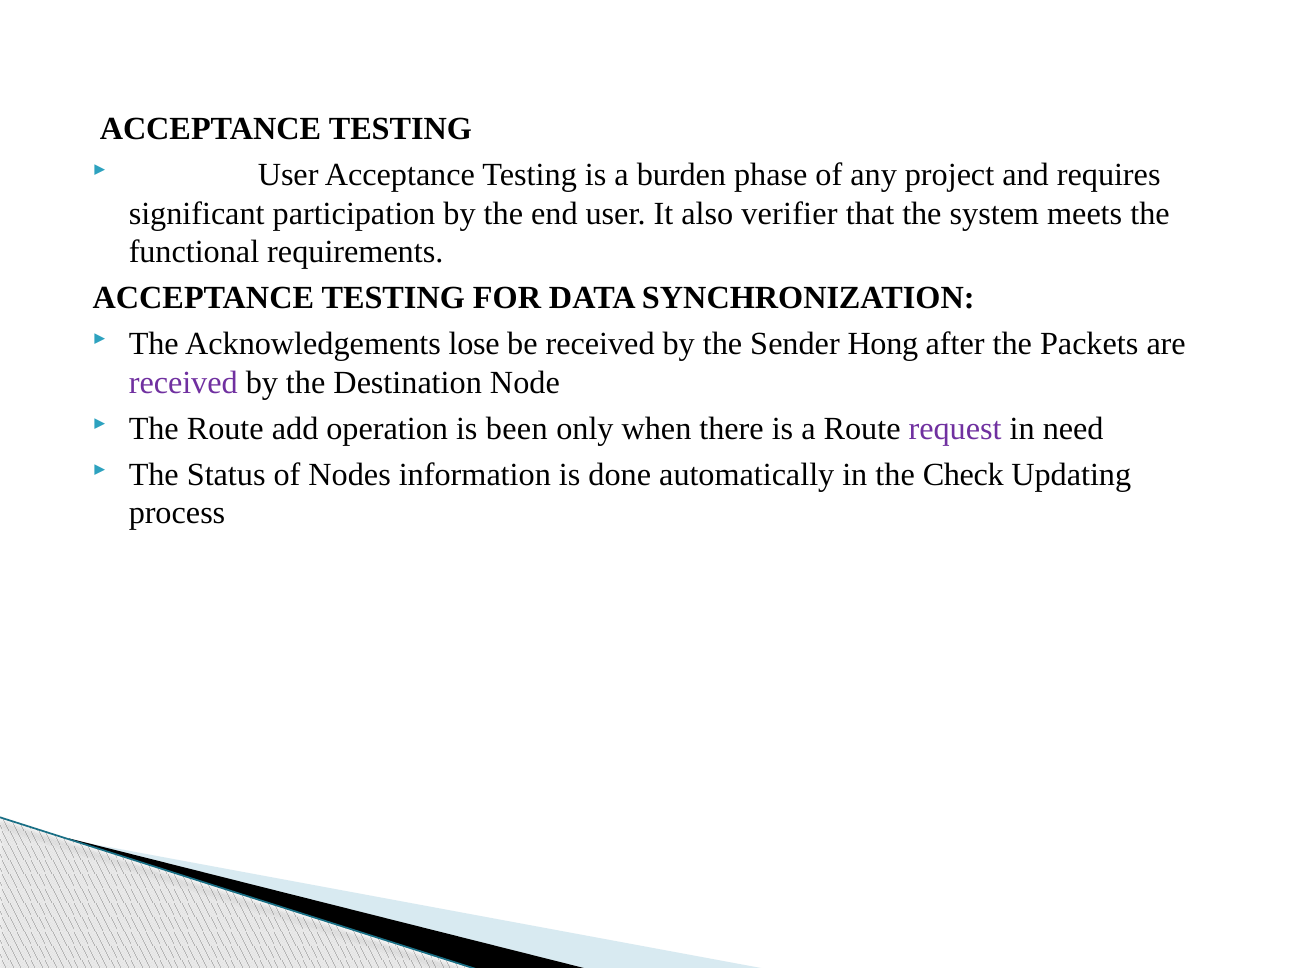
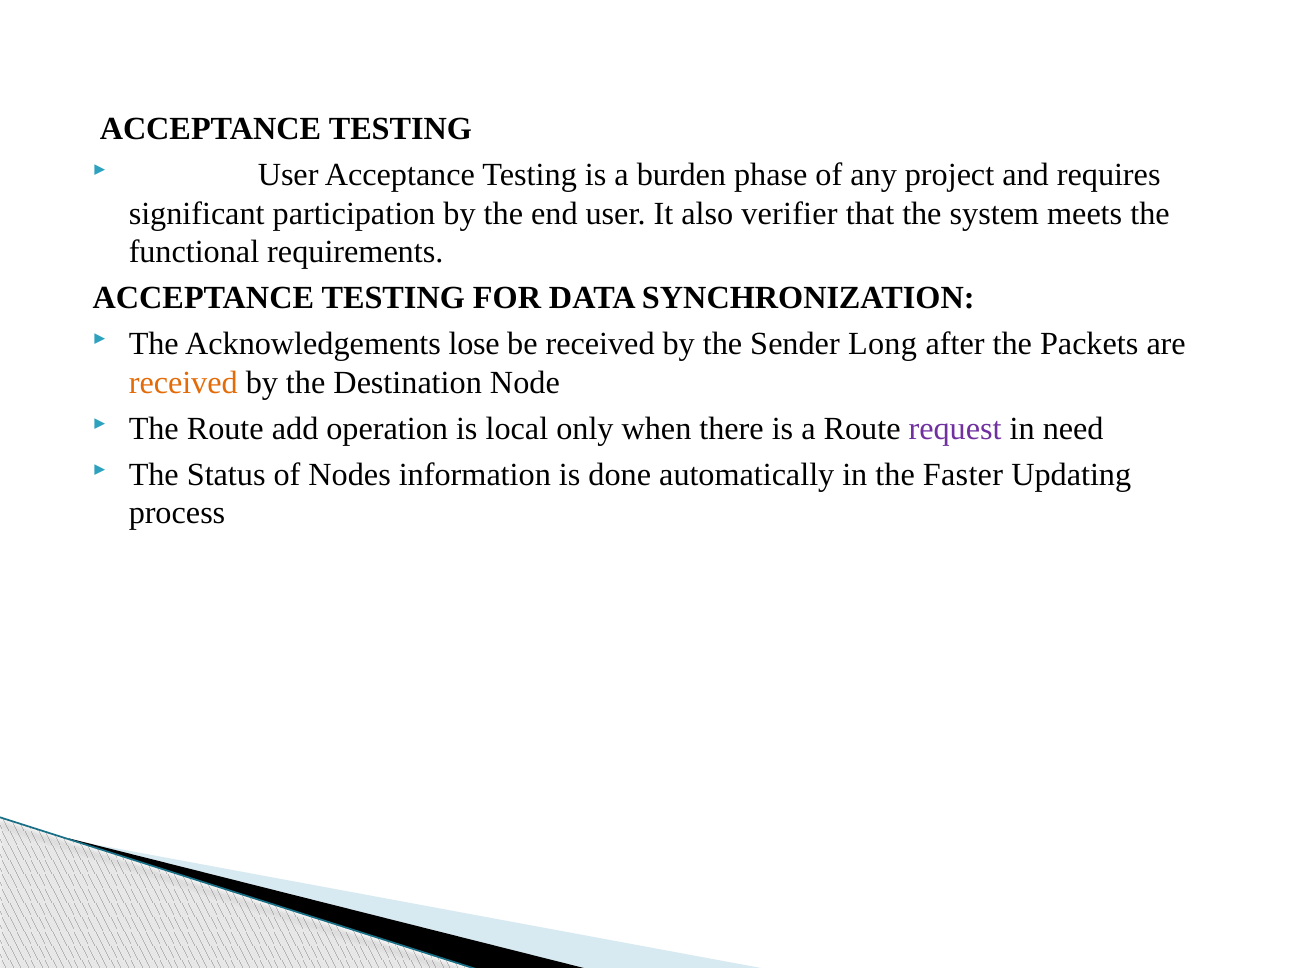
Hong: Hong -> Long
received at (183, 382) colour: purple -> orange
been: been -> local
Check: Check -> Faster
